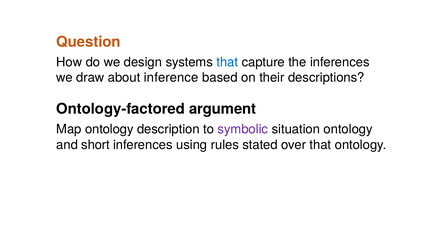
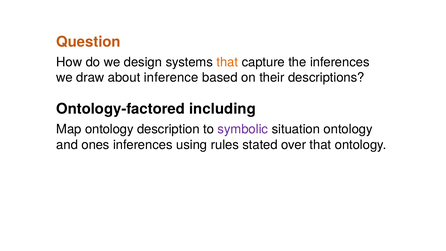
that at (227, 62) colour: blue -> orange
argument: argument -> including
short: short -> ones
